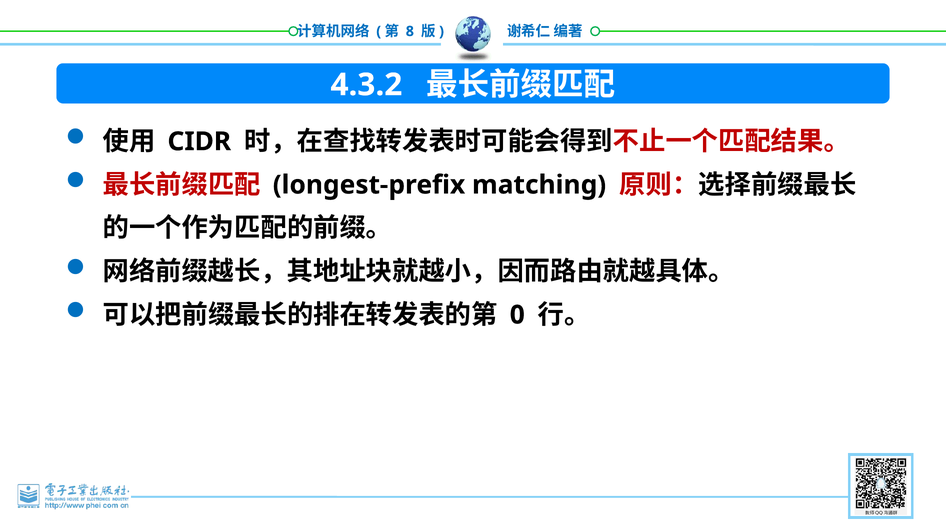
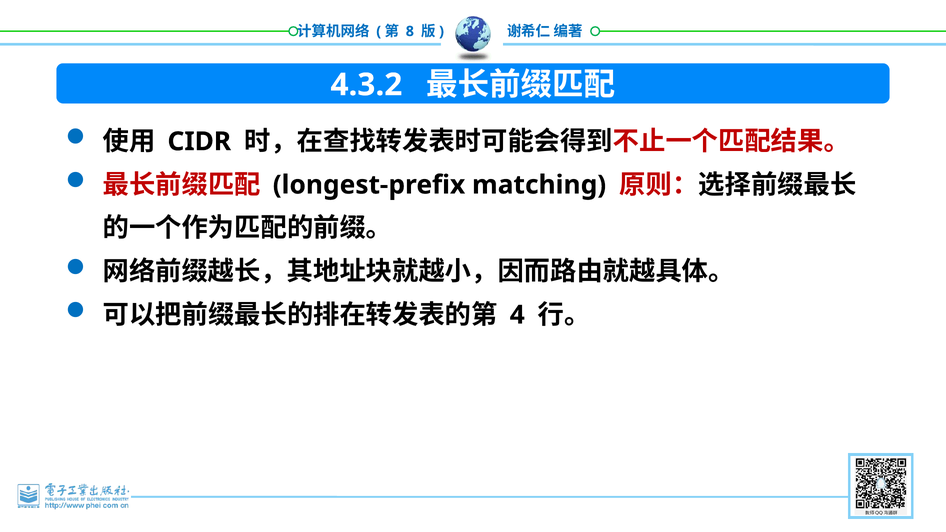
0: 0 -> 4
